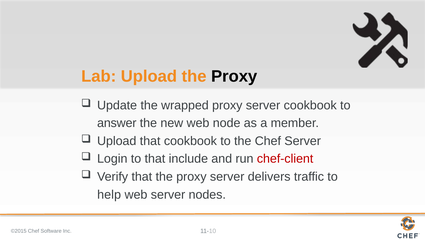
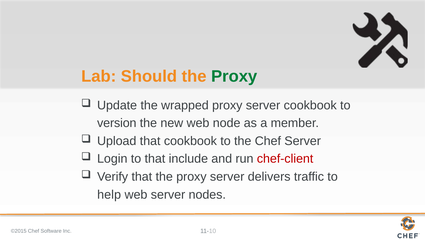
Lab Upload: Upload -> Should
Proxy at (234, 77) colour: black -> green
answer: answer -> version
